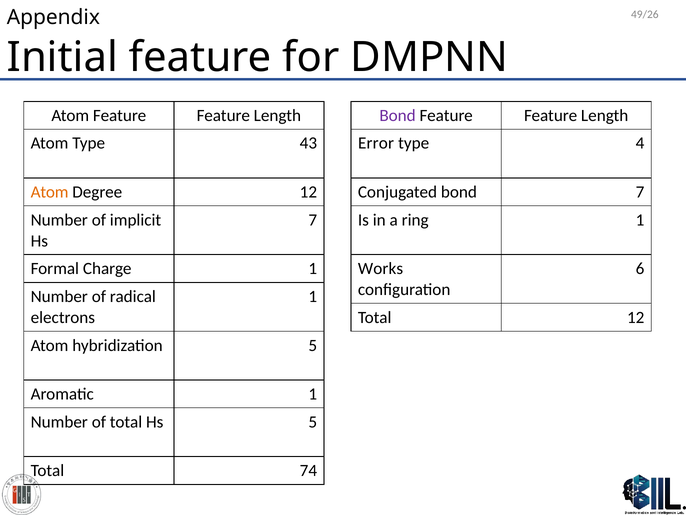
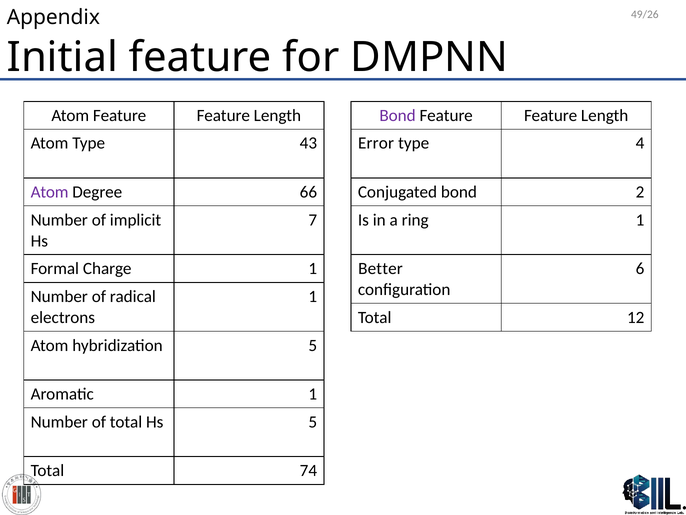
Atom at (50, 192) colour: orange -> purple
Degree 12: 12 -> 66
bond 7: 7 -> 2
Works: Works -> Better
